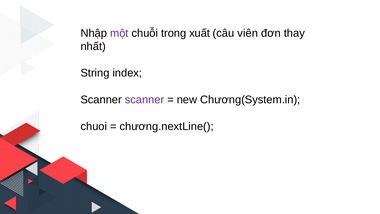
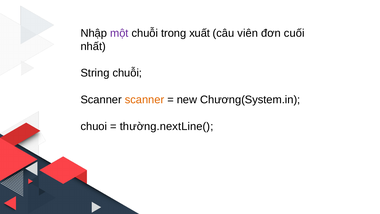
thay: thay -> cuối
String index: index -> chuỗi
scanner at (145, 100) colour: purple -> orange
chương.nextLine(: chương.nextLine( -> thường.nextLine(
